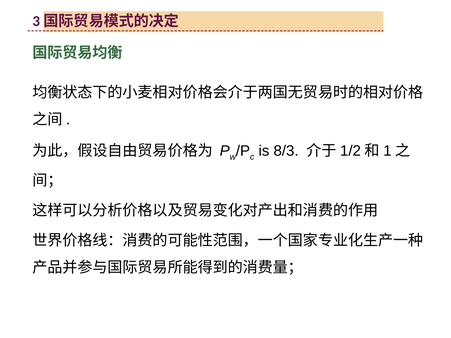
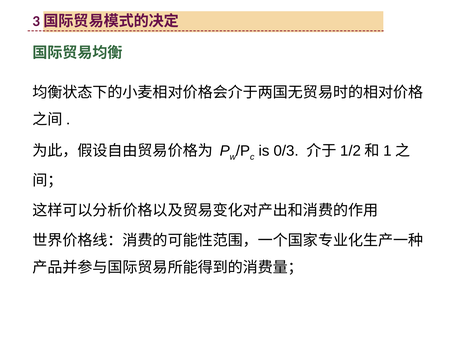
8/3: 8/3 -> 0/3
